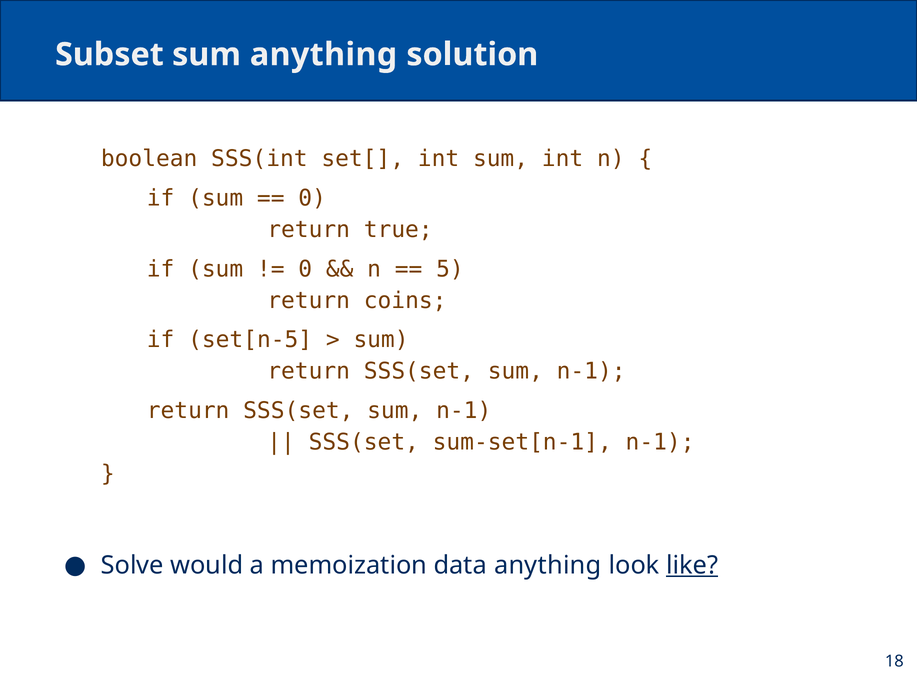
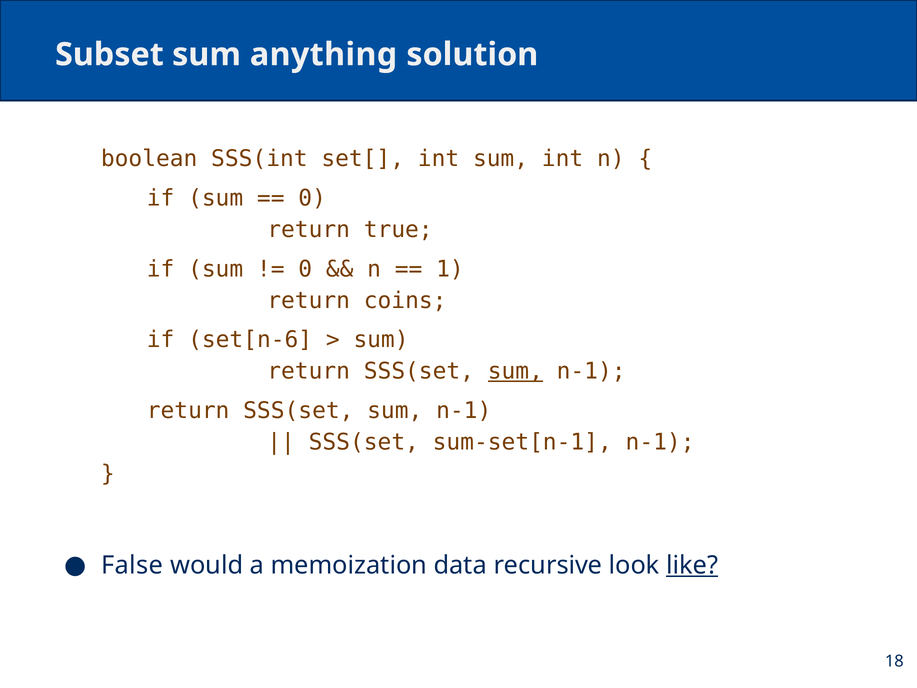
5: 5 -> 1
set[n-5: set[n-5 -> set[n-6
sum at (515, 371) underline: none -> present
Solve: Solve -> False
data anything: anything -> recursive
